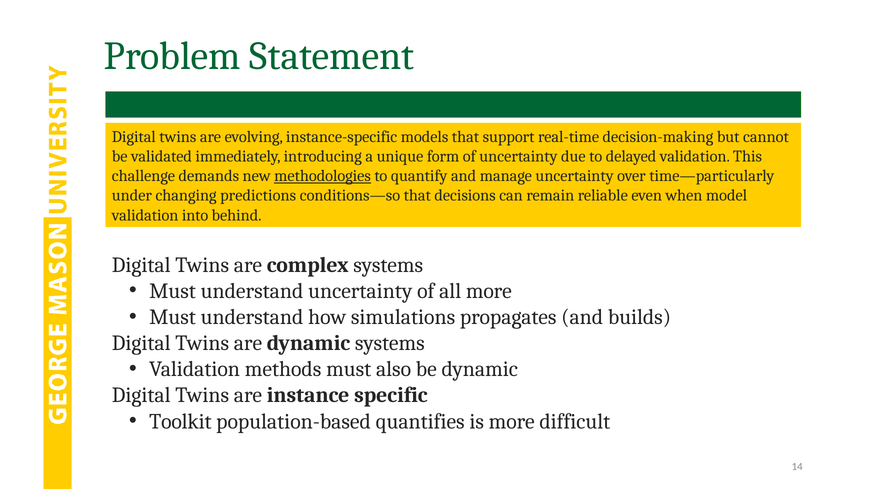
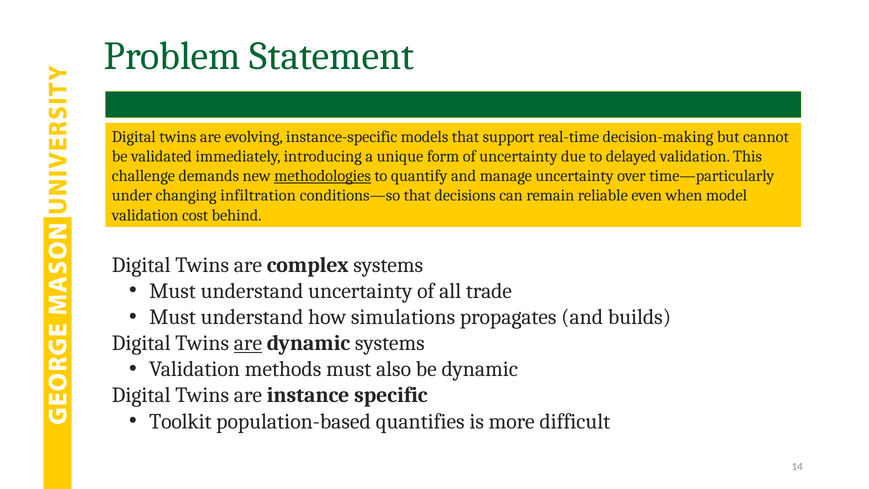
predictions: predictions -> infiltration
into: into -> cost
all more: more -> trade
are at (248, 343) underline: none -> present
